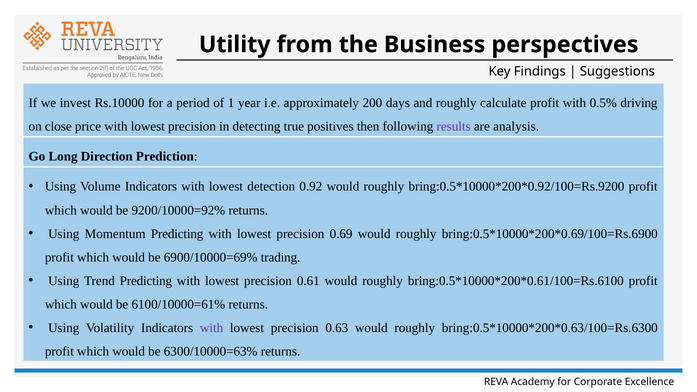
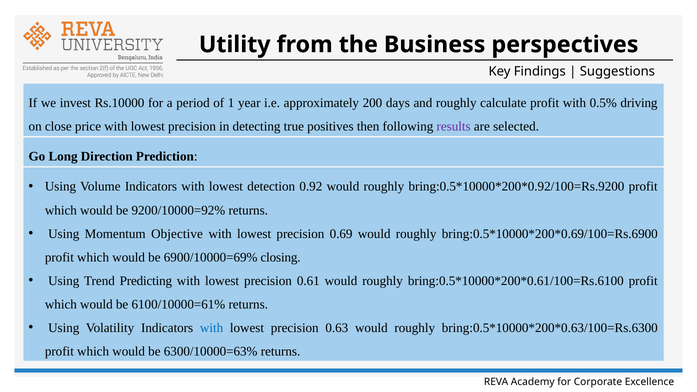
analysis: analysis -> selected
Momentum Predicting: Predicting -> Objective
trading: trading -> closing
with at (212, 328) colour: purple -> blue
